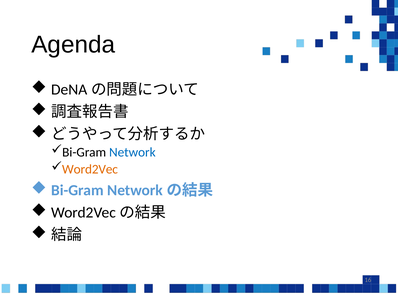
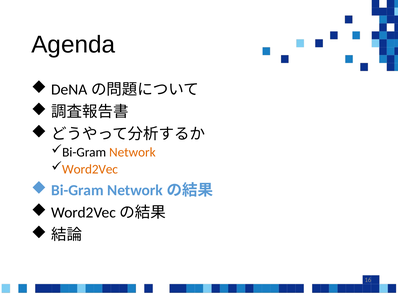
Network colour: blue -> orange
